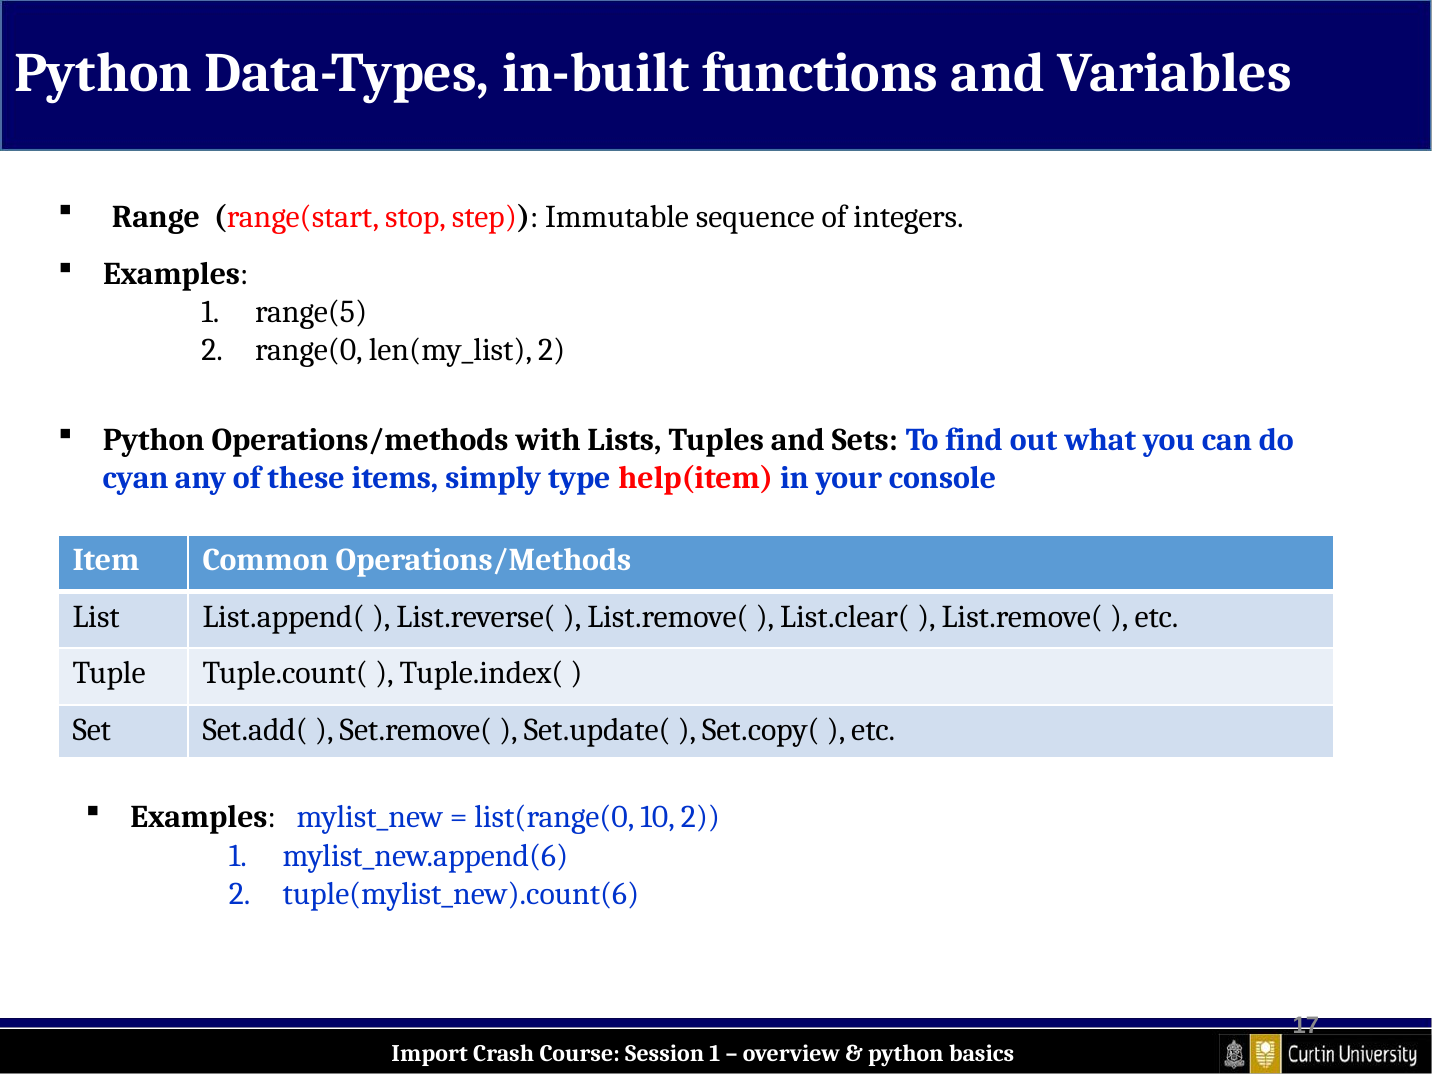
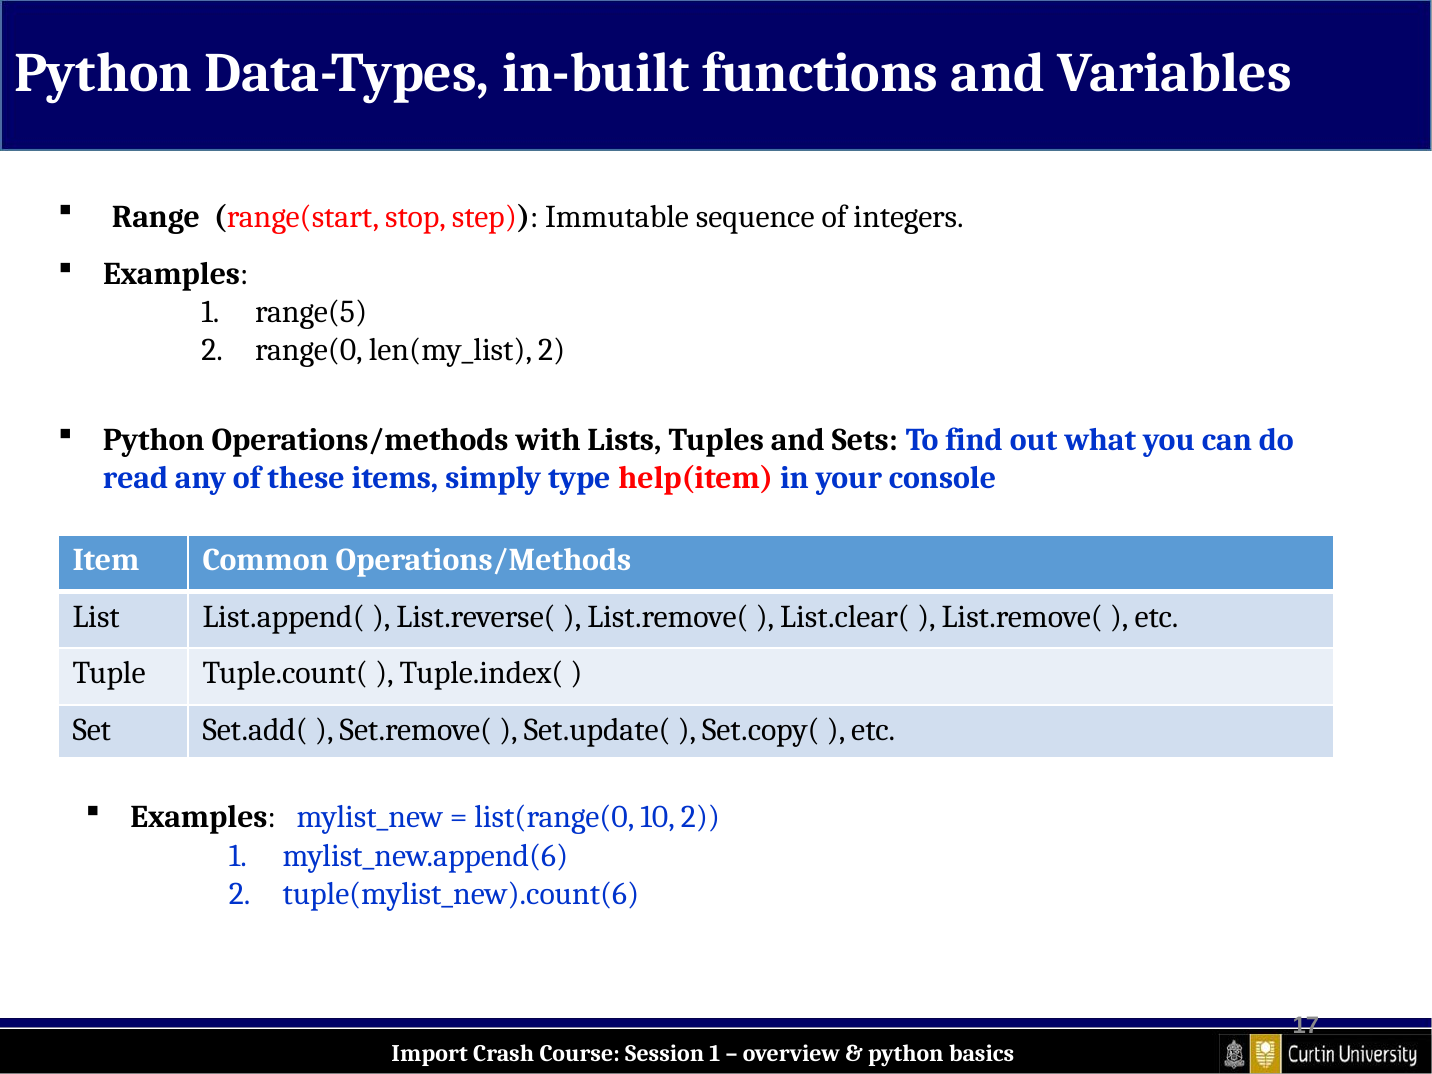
cyan: cyan -> read
